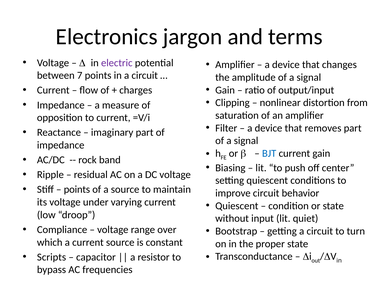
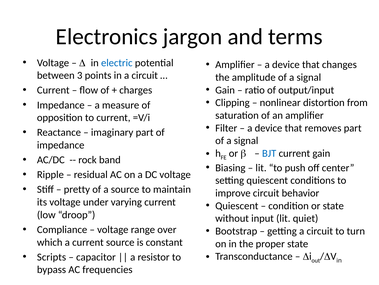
electric colour: purple -> blue
7: 7 -> 3
points at (77, 189): points -> pretty
